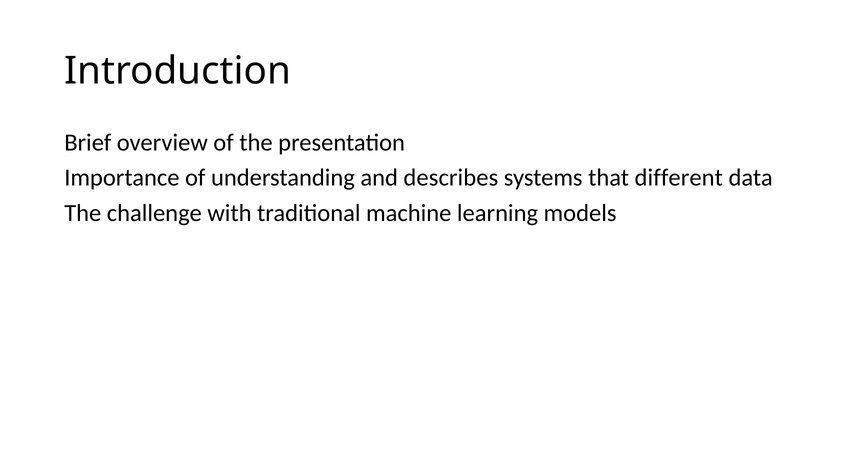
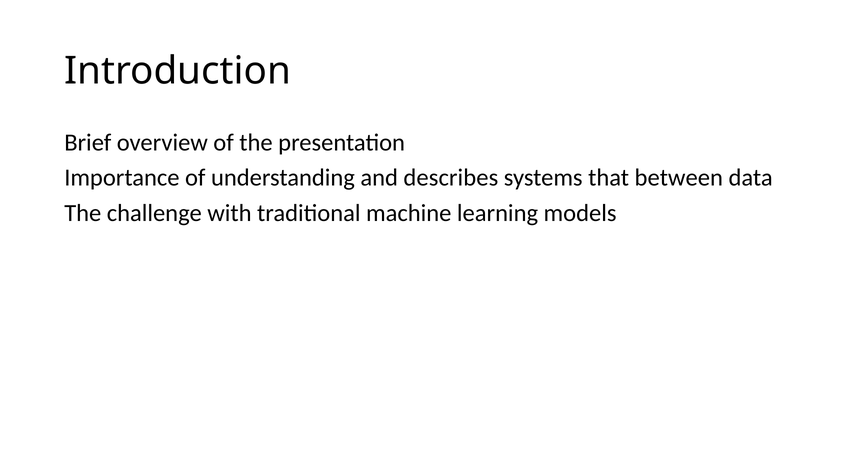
different: different -> between
